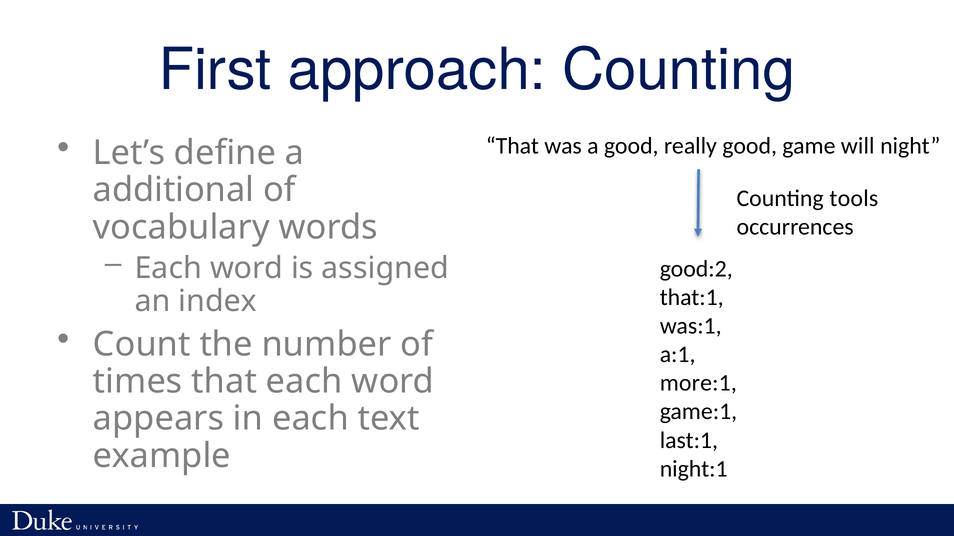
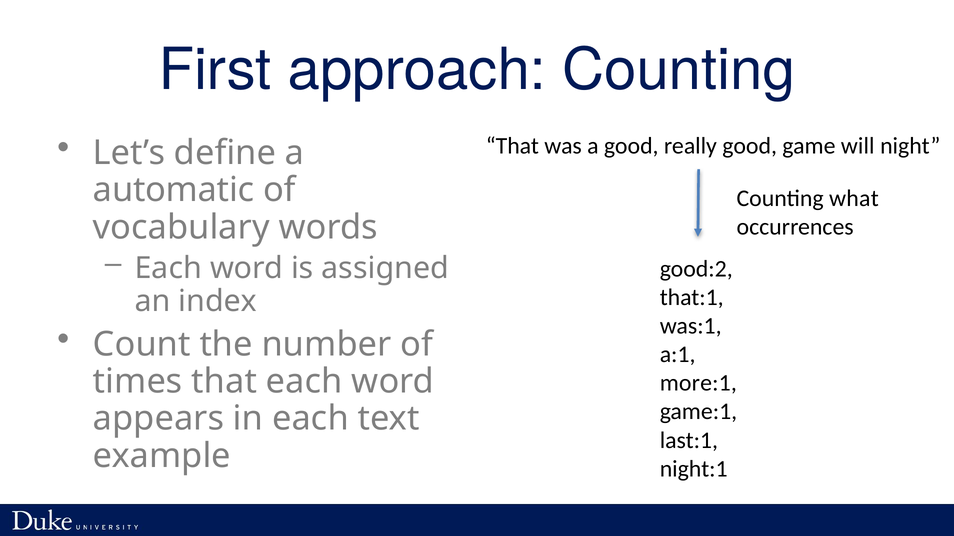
additional: additional -> automatic
tools: tools -> what
